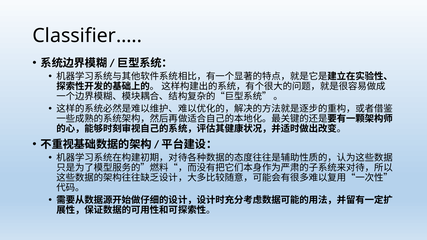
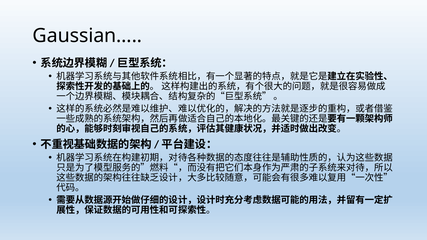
Classifier…: Classifier… -> Gaussian…
